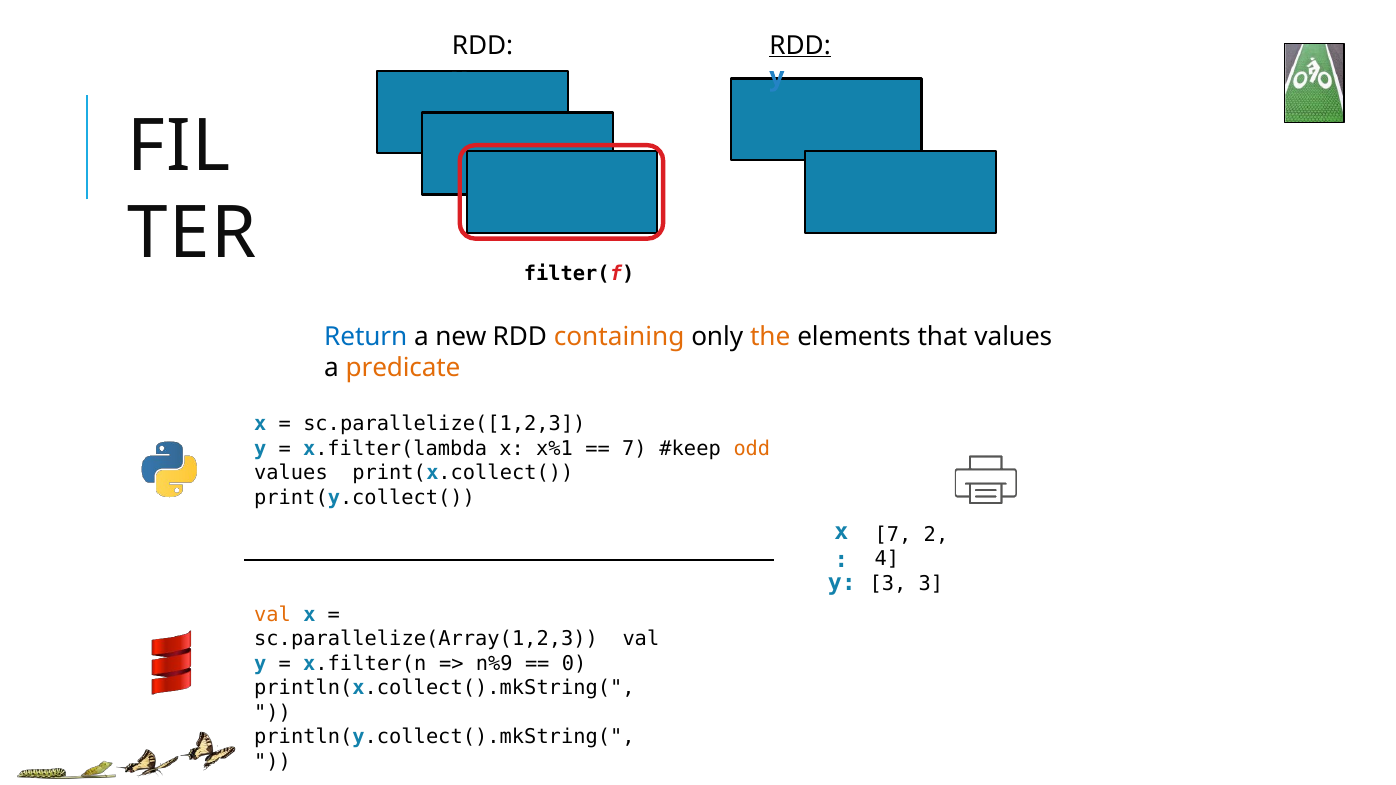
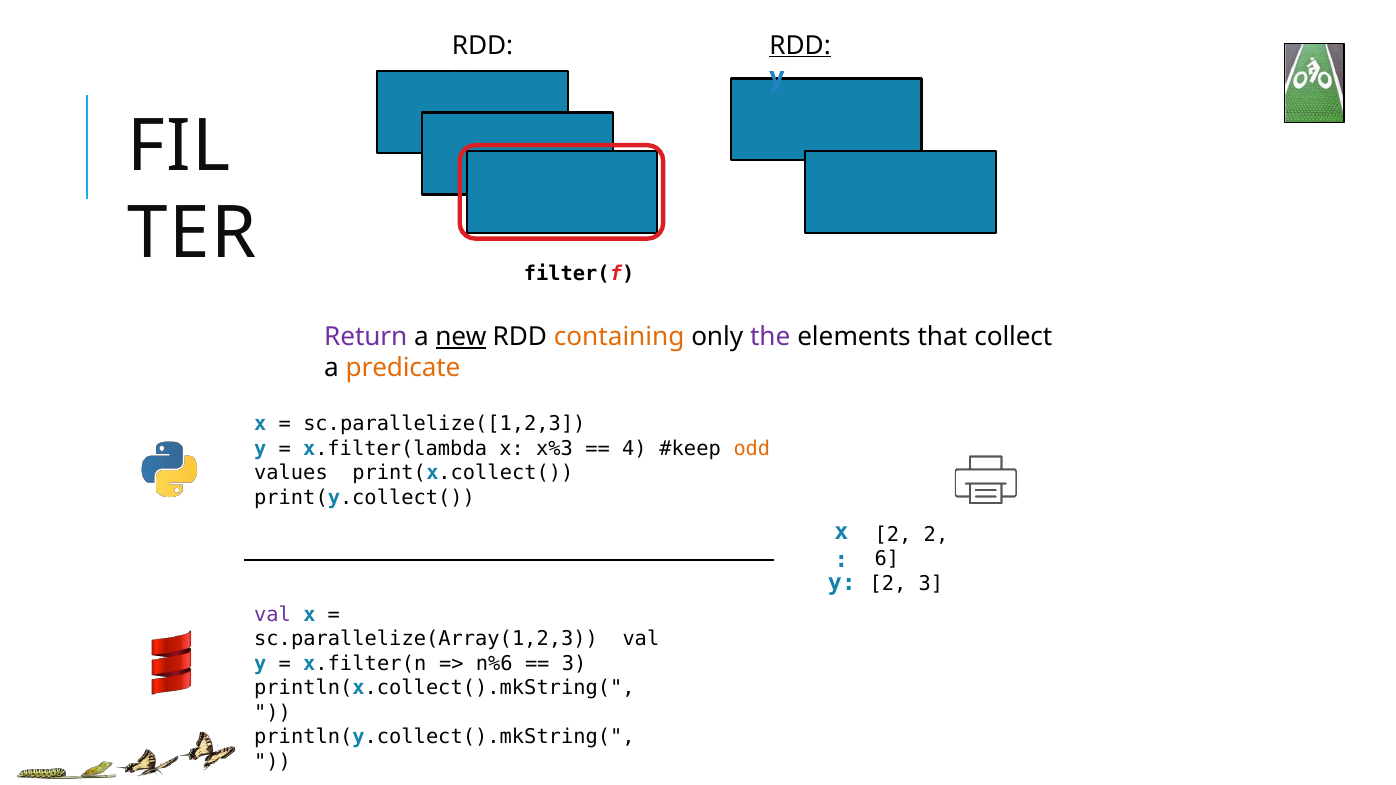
Return colour: blue -> purple
new underline: none -> present
the colour: orange -> purple
that values: values -> collect
x%1: x%1 -> x%3
7 at (634, 449): 7 -> 4
7 at (893, 534): 7 -> 2
4: 4 -> 6
y 3: 3 -> 2
val at (273, 615) colour: orange -> purple
n%9: n%9 -> n%6
0 at (574, 664): 0 -> 3
